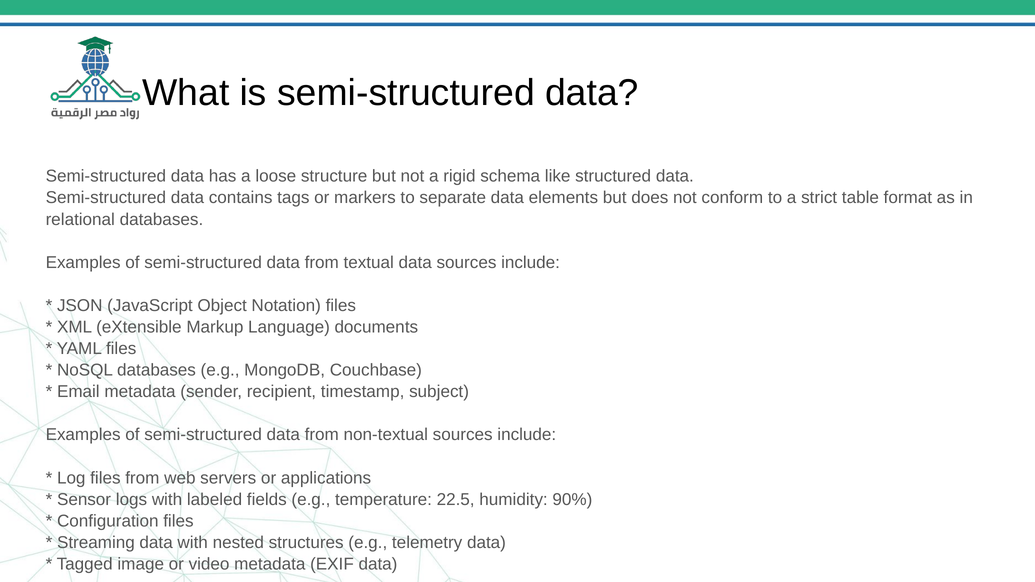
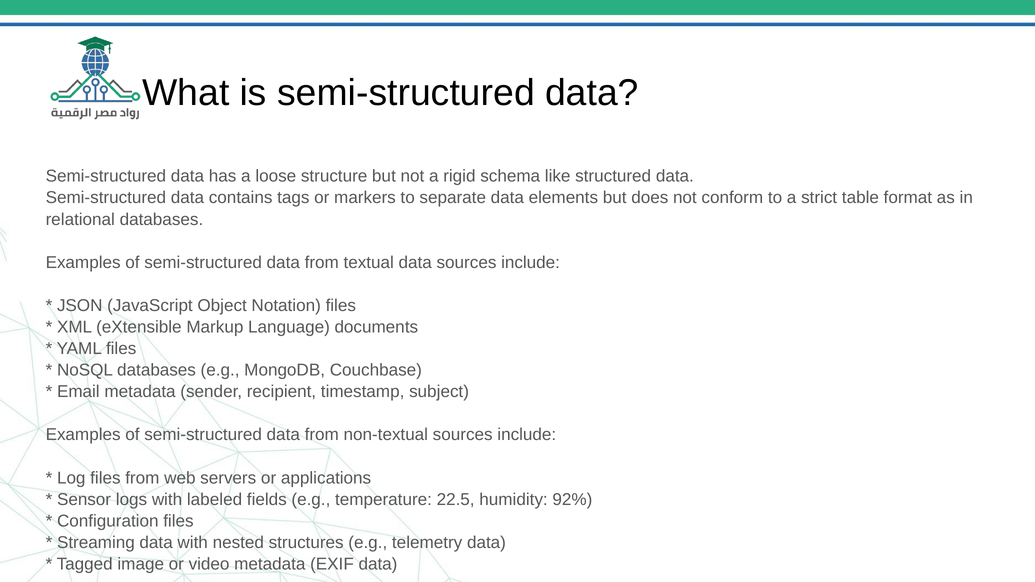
90%: 90% -> 92%
